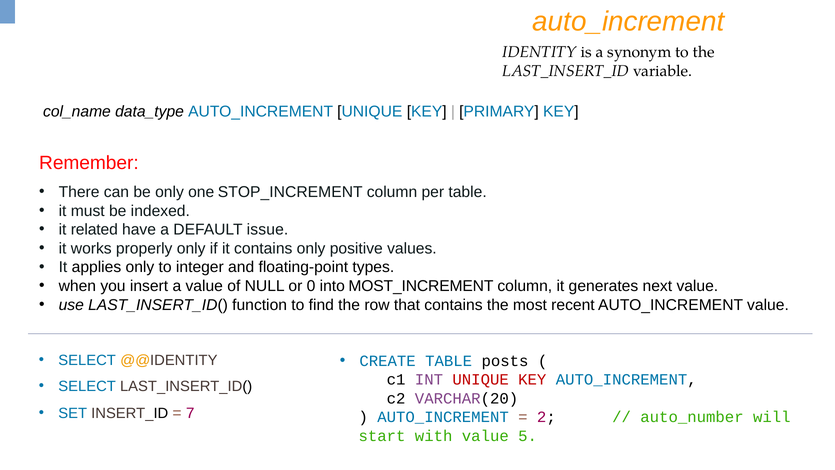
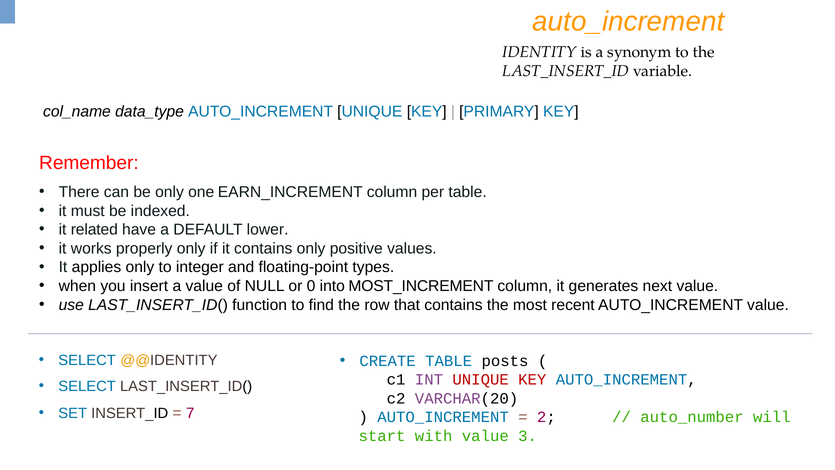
STOP_INCREMENT: STOP_INCREMENT -> EARN_INCREMENT
issue: issue -> lower
5: 5 -> 3
